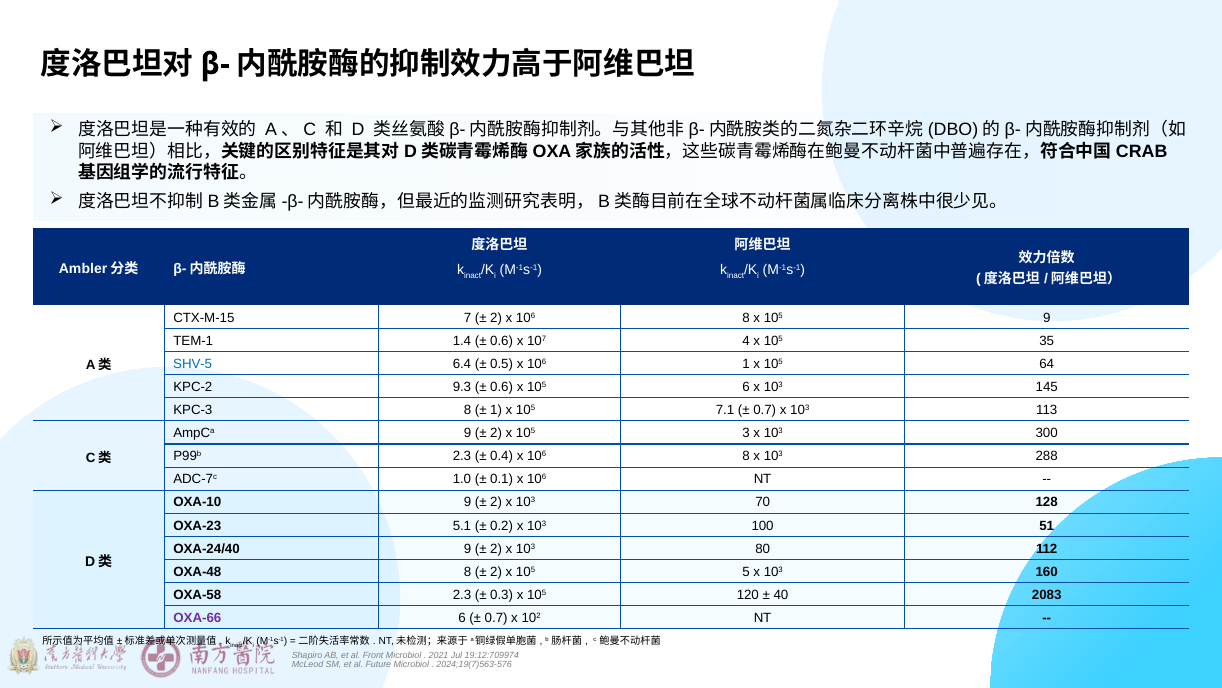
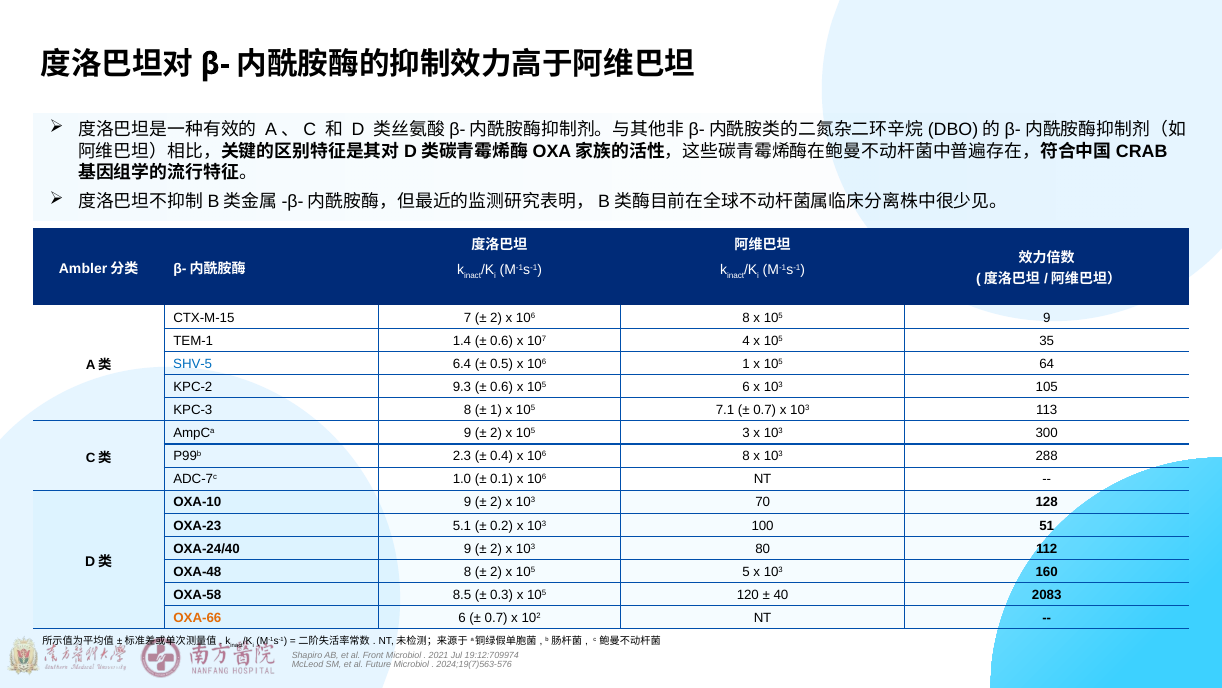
103 145: 145 -> 105
OXA-58 2.3: 2.3 -> 8.5
OXA-66 colour: purple -> orange
